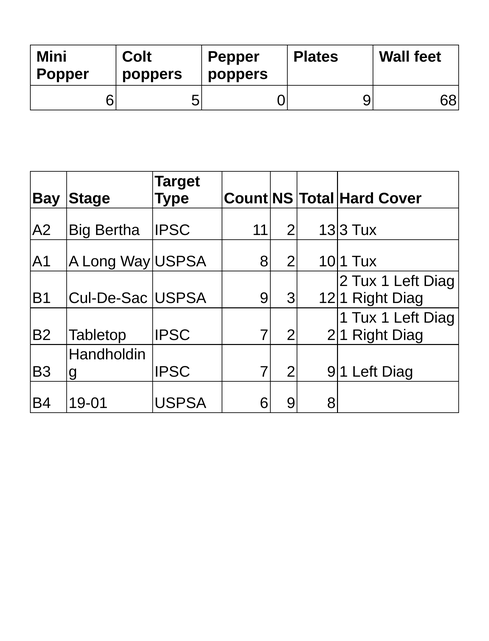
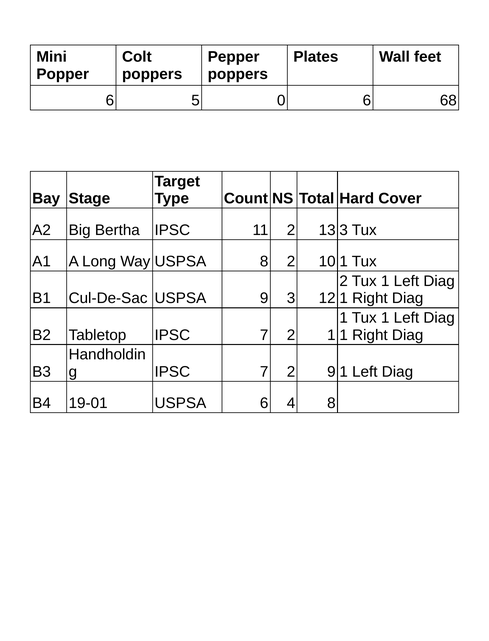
0 9: 9 -> 6
2 2: 2 -> 1
6 9: 9 -> 4
